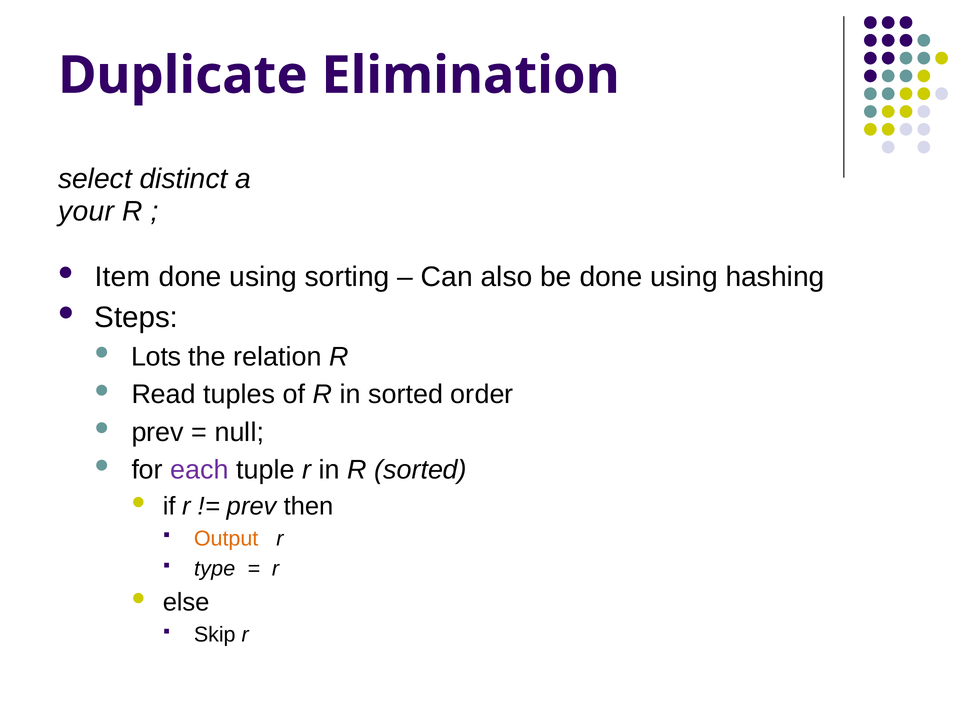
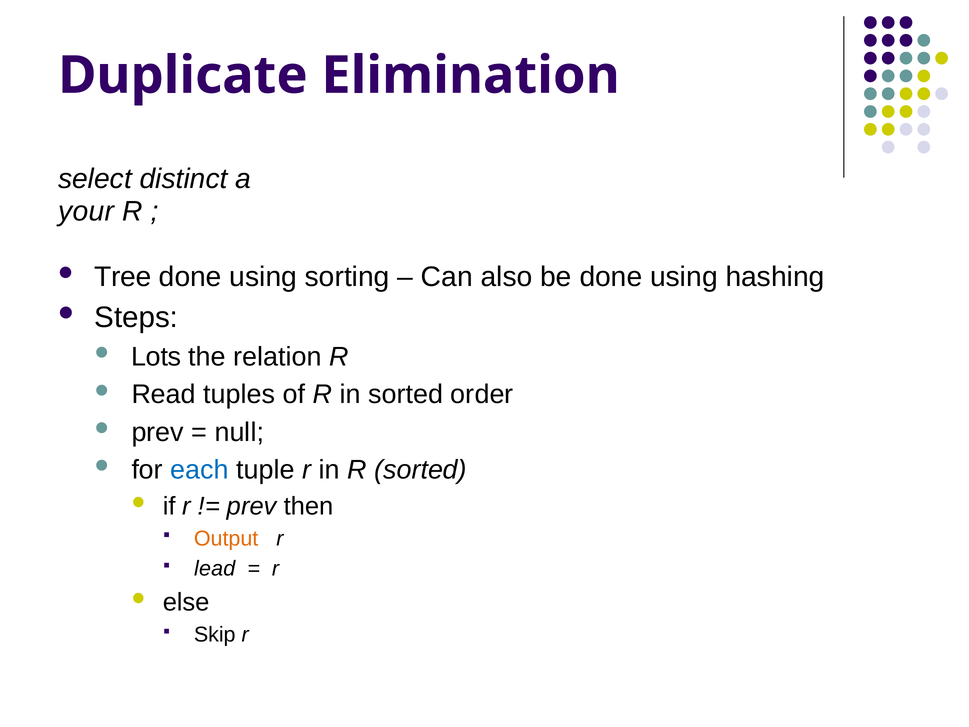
Item: Item -> Tree
each colour: purple -> blue
type: type -> lead
